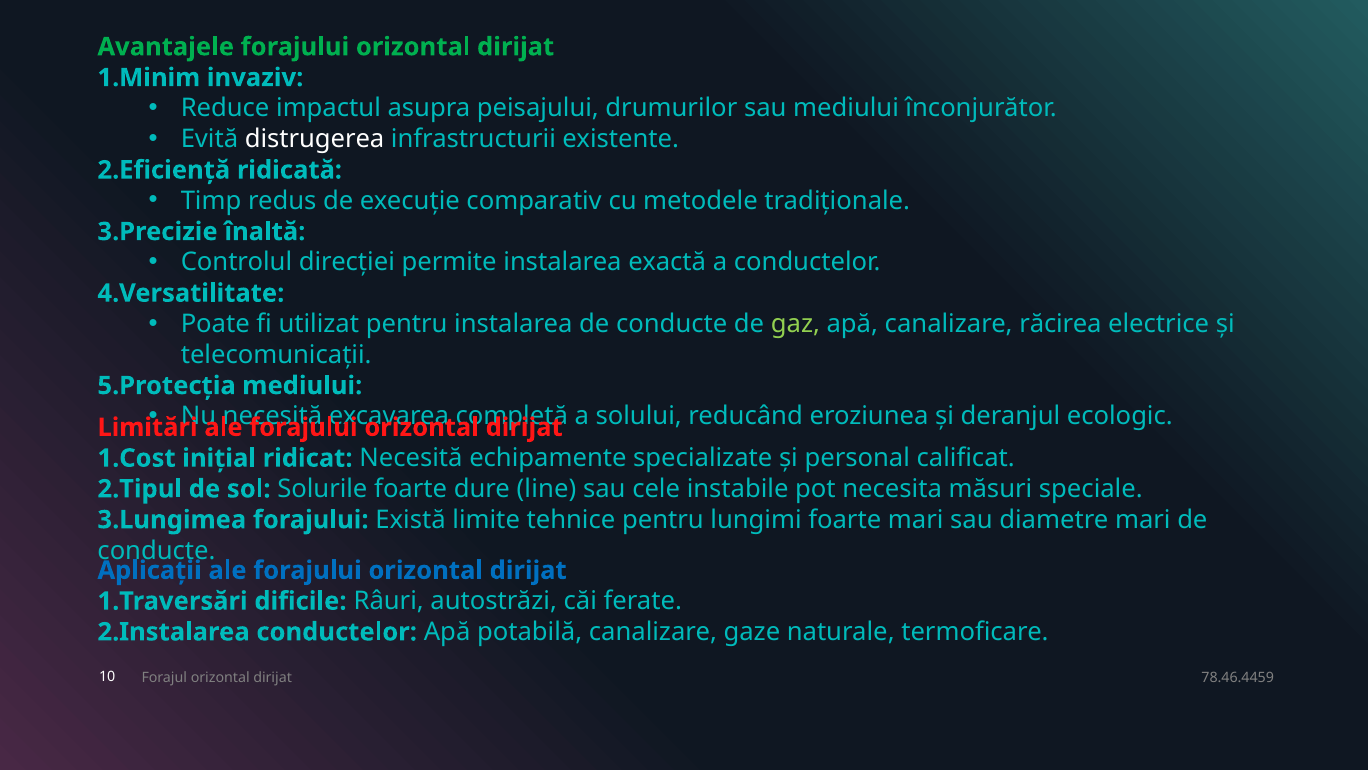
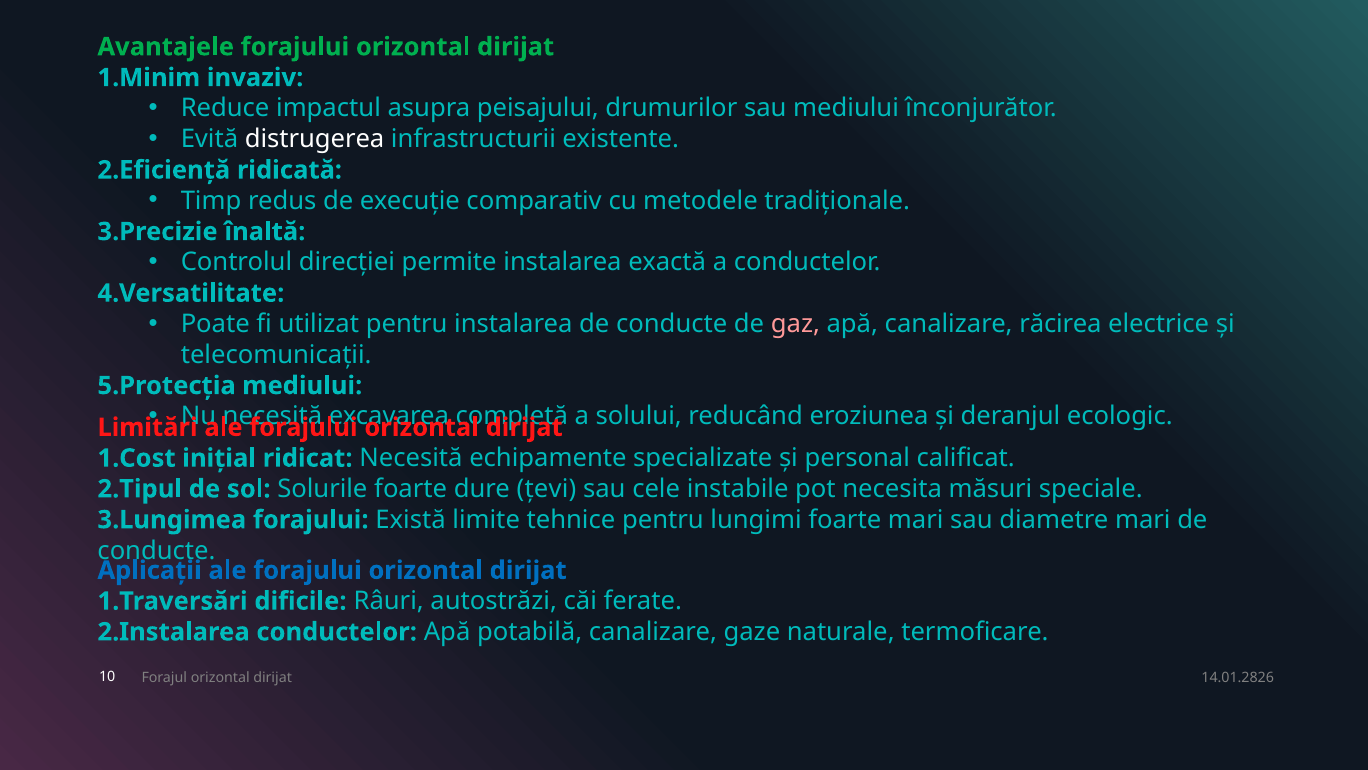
gaz colour: light green -> pink
line: line -> țevi
78.46.4459: 78.46.4459 -> 14.01.2826
